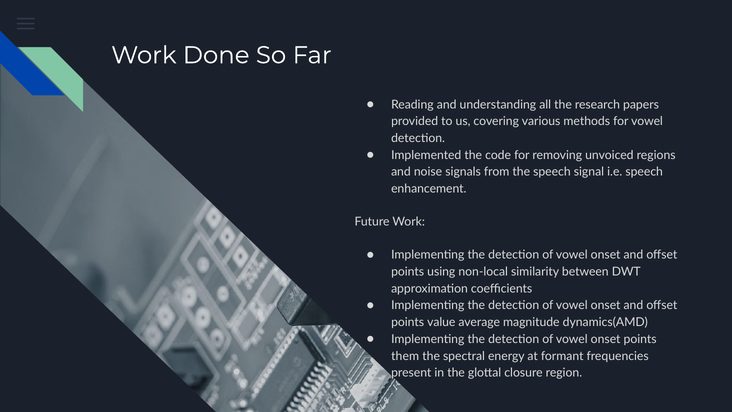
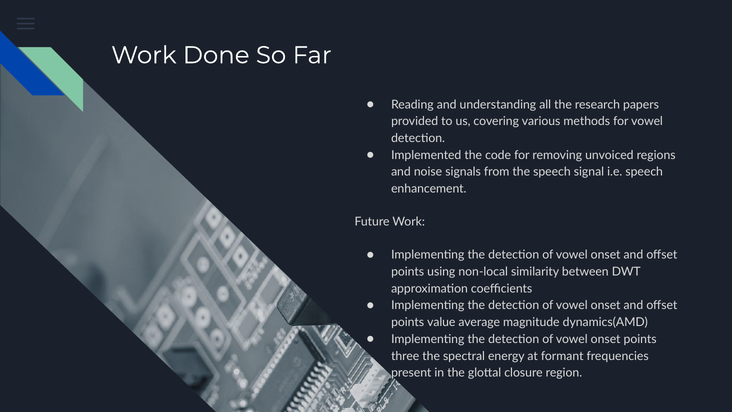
them: them -> three
